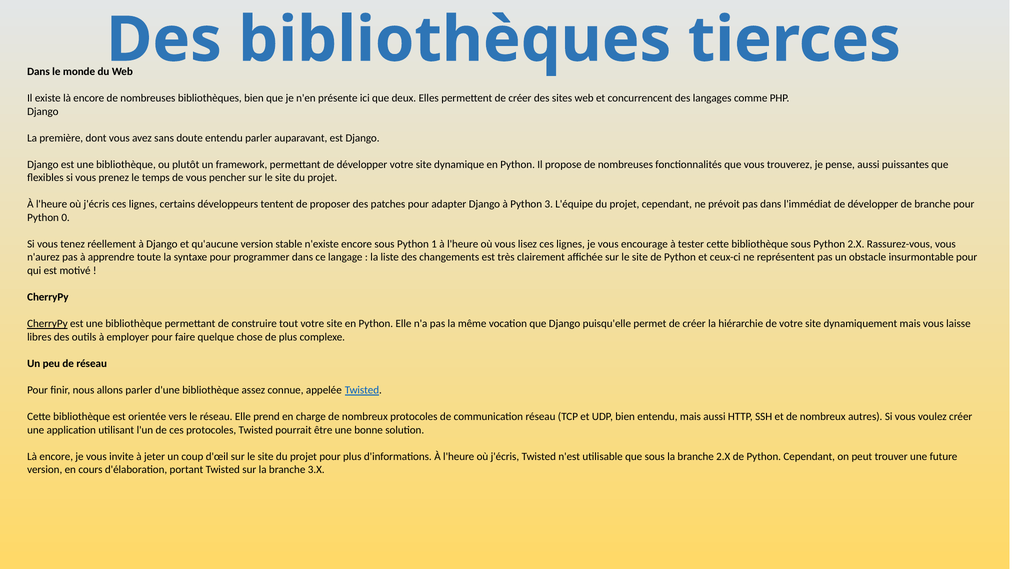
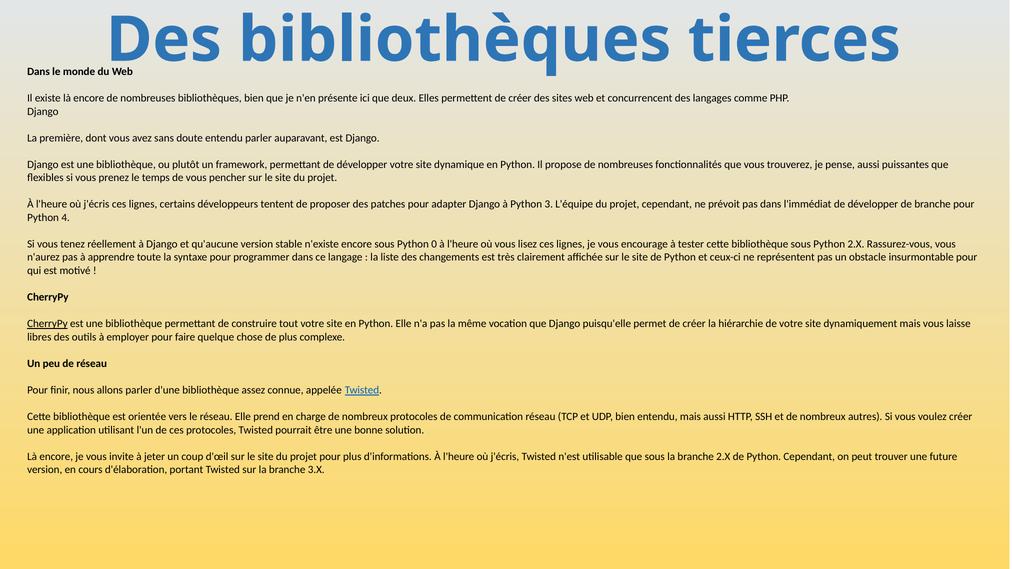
0: 0 -> 4
1: 1 -> 0
